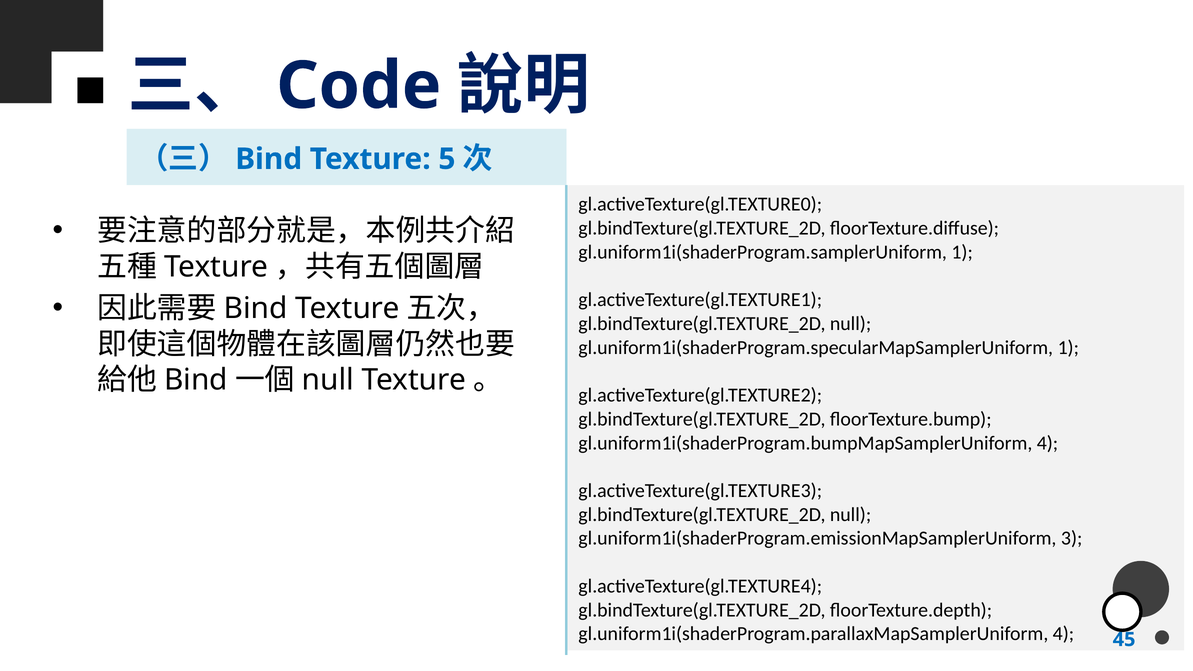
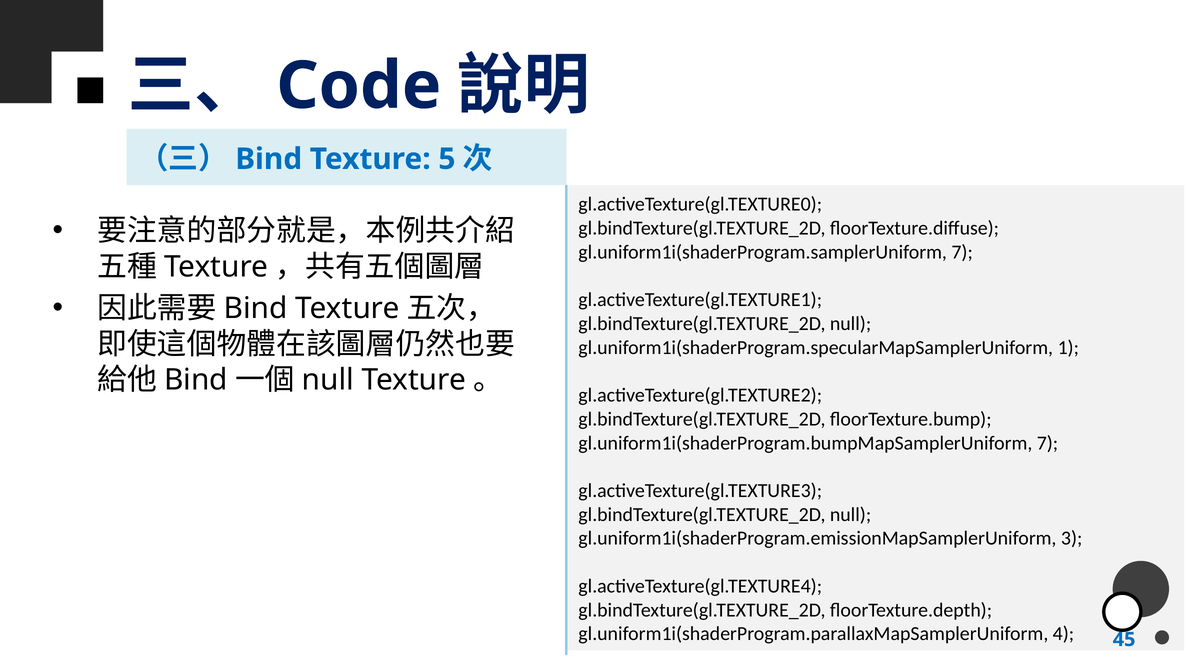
gl.uniform1i(shaderProgram.samplerUniform 1: 1 -> 7
gl.uniform1i(shaderProgram.bumpMapSamplerUniform 4: 4 -> 7
